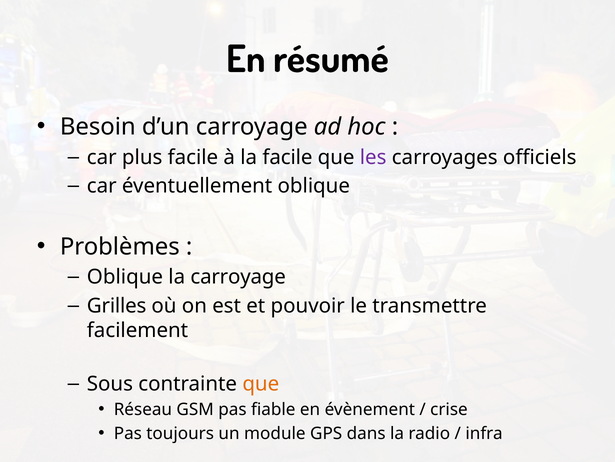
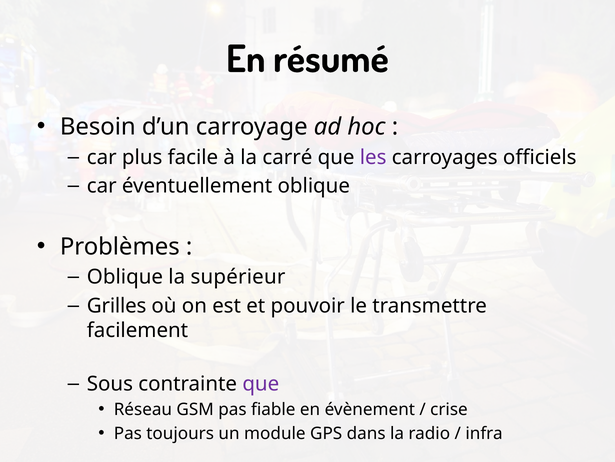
la facile: facile -> carré
la carroyage: carroyage -> supérieur
que at (261, 383) colour: orange -> purple
